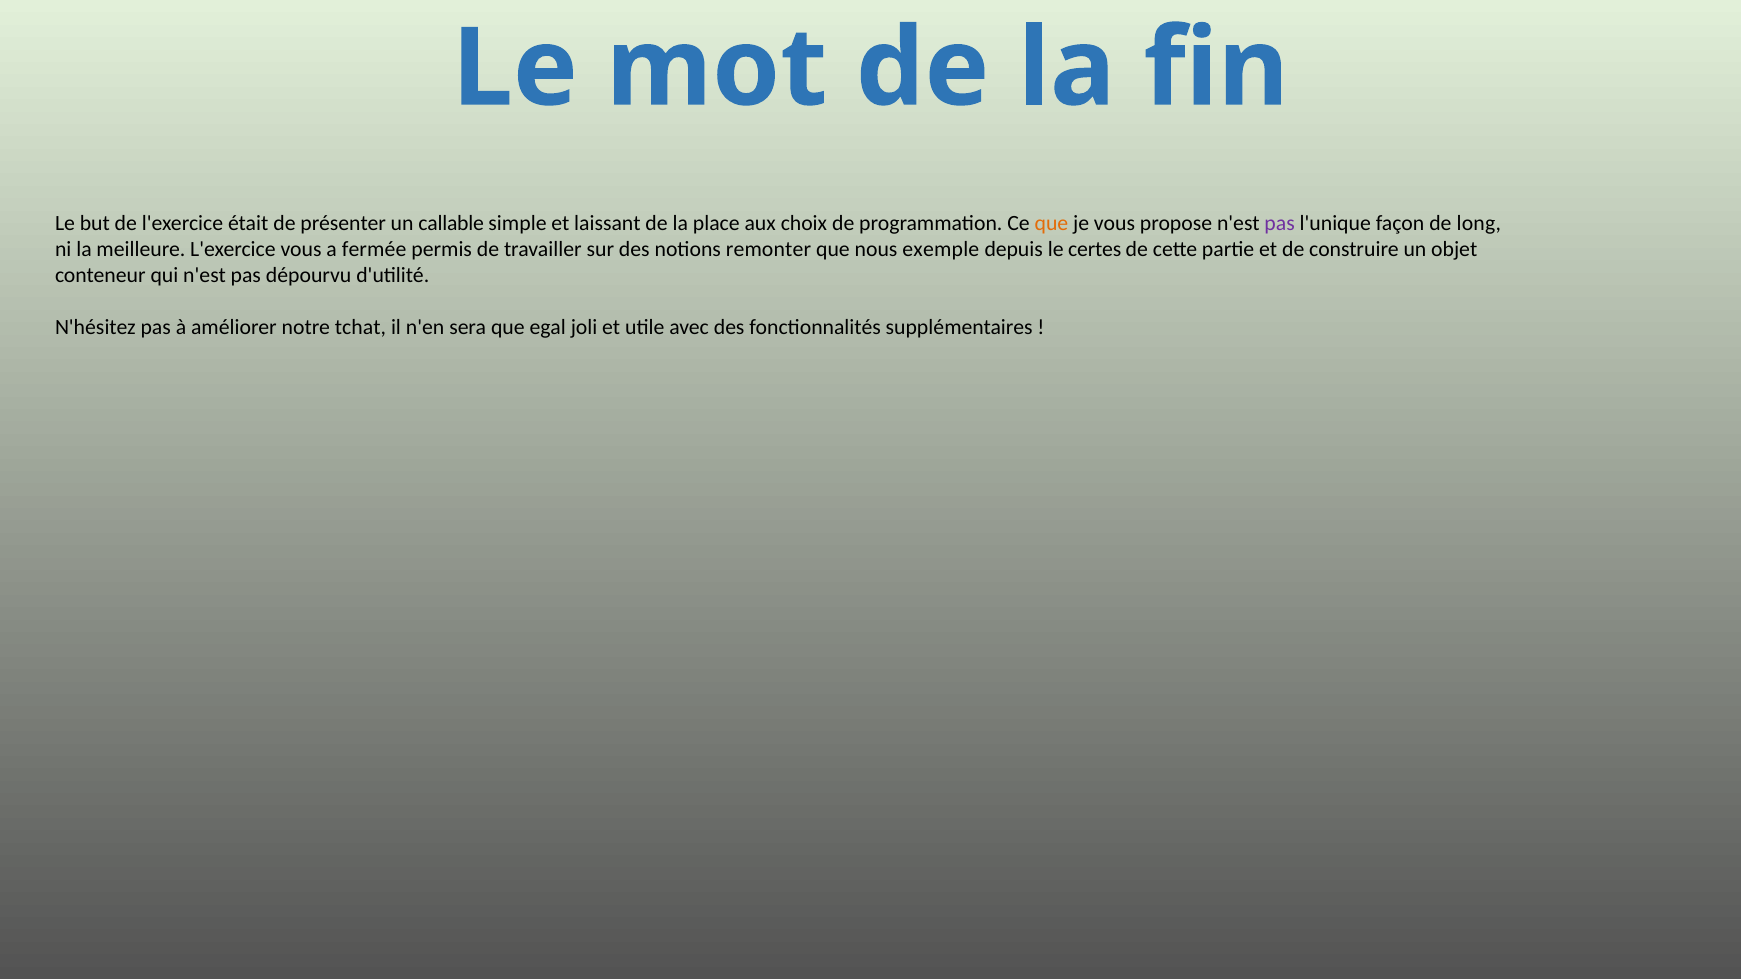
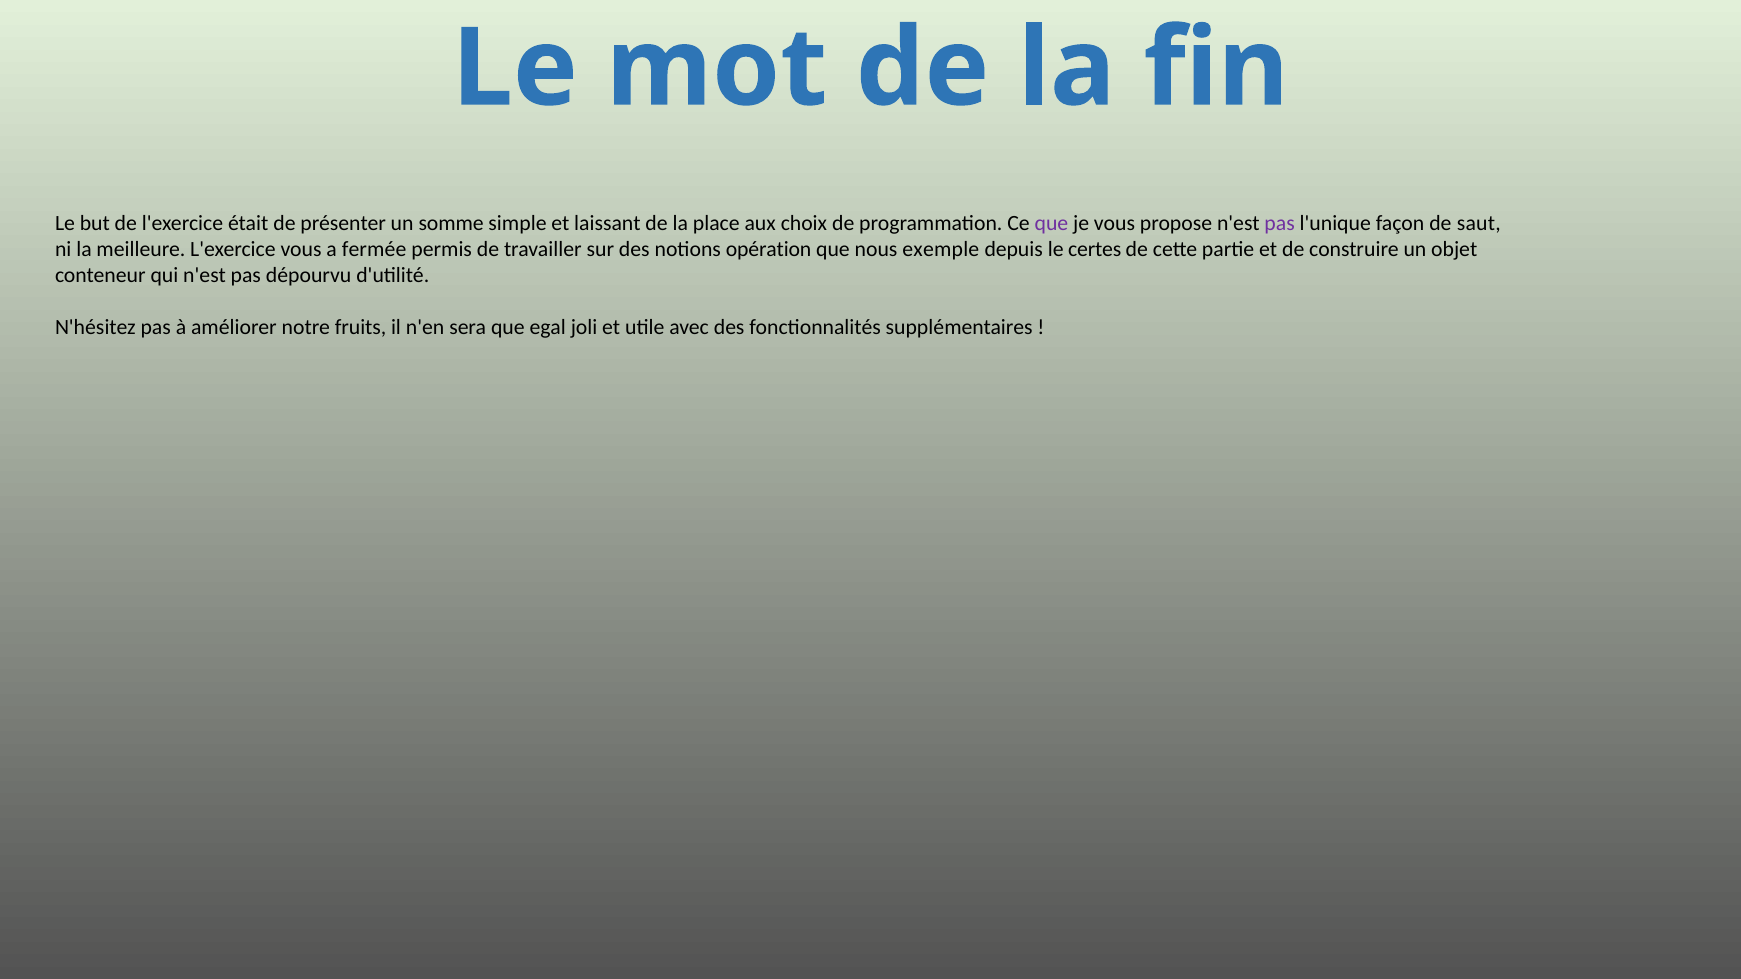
callable: callable -> somme
que at (1051, 223) colour: orange -> purple
long: long -> saut
remonter: remonter -> opération
tchat: tchat -> fruits
